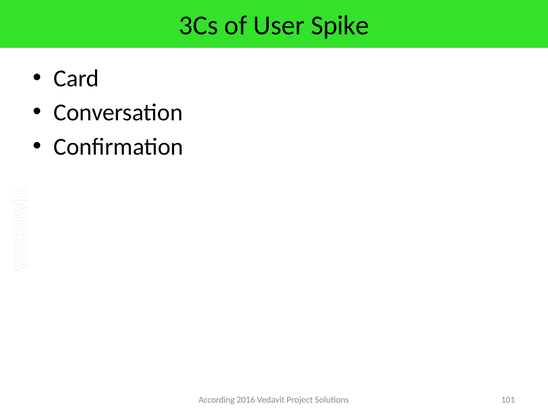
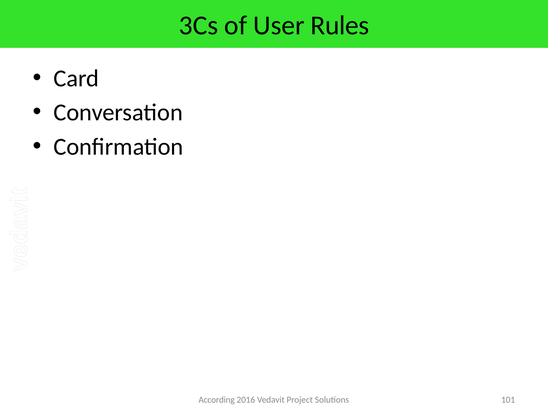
Spike: Spike -> Rules
